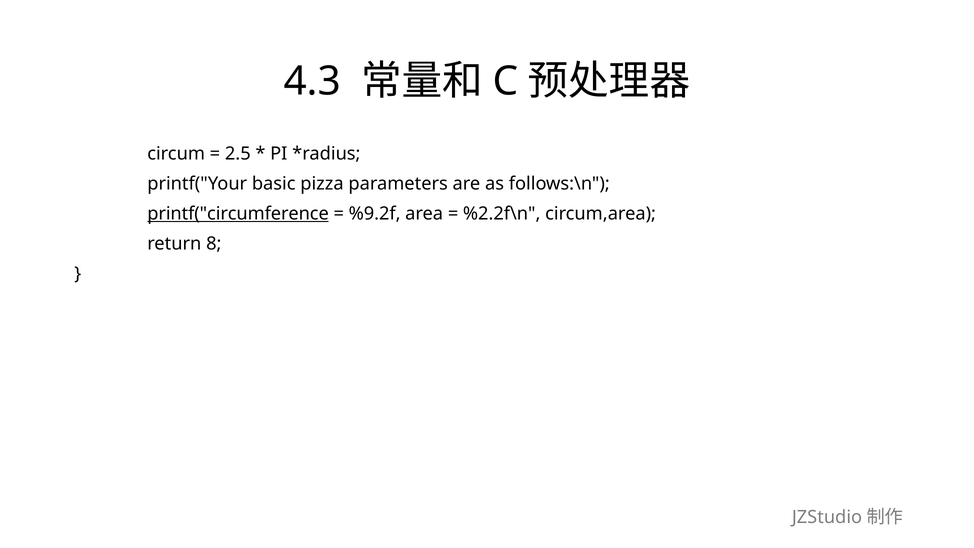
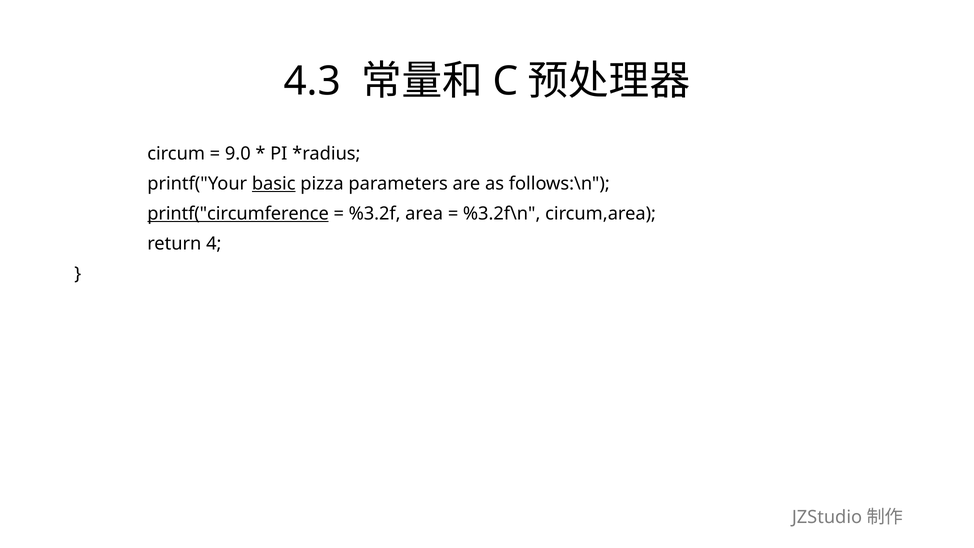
2.5: 2.5 -> 9.0
basic underline: none -> present
%9.2f: %9.2f -> %3.2f
%2.2f\n: %2.2f\n -> %3.2f\n
8: 8 -> 4
